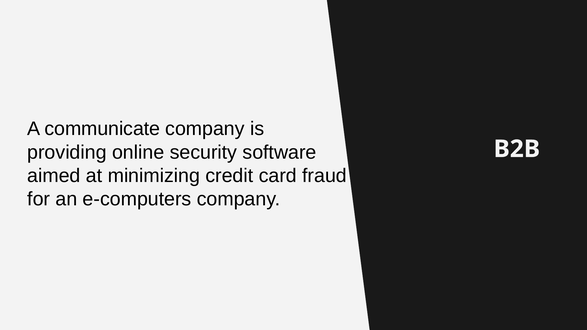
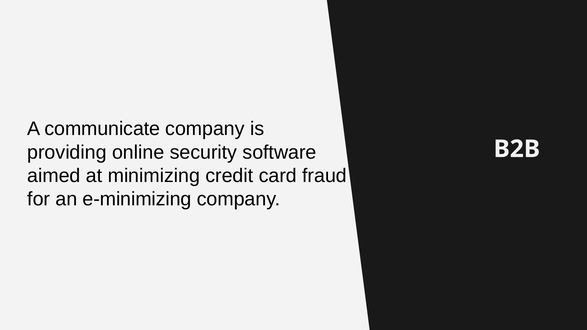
e-computers: e-computers -> e-minimizing
